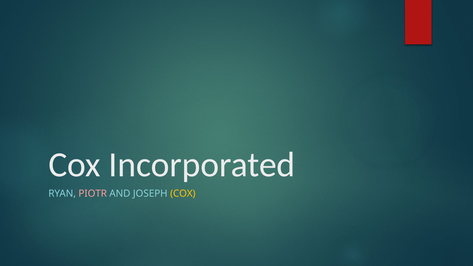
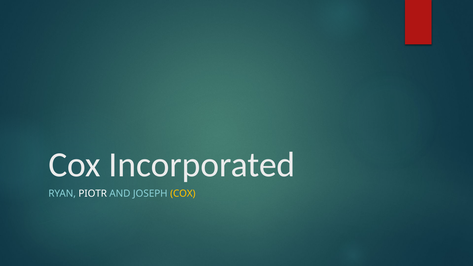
PIOTR colour: pink -> white
